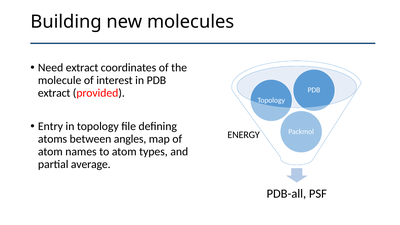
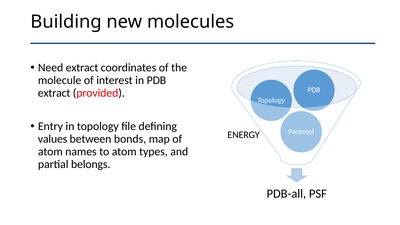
atoms: atoms -> values
angles: angles -> bonds
average: average -> belongs
